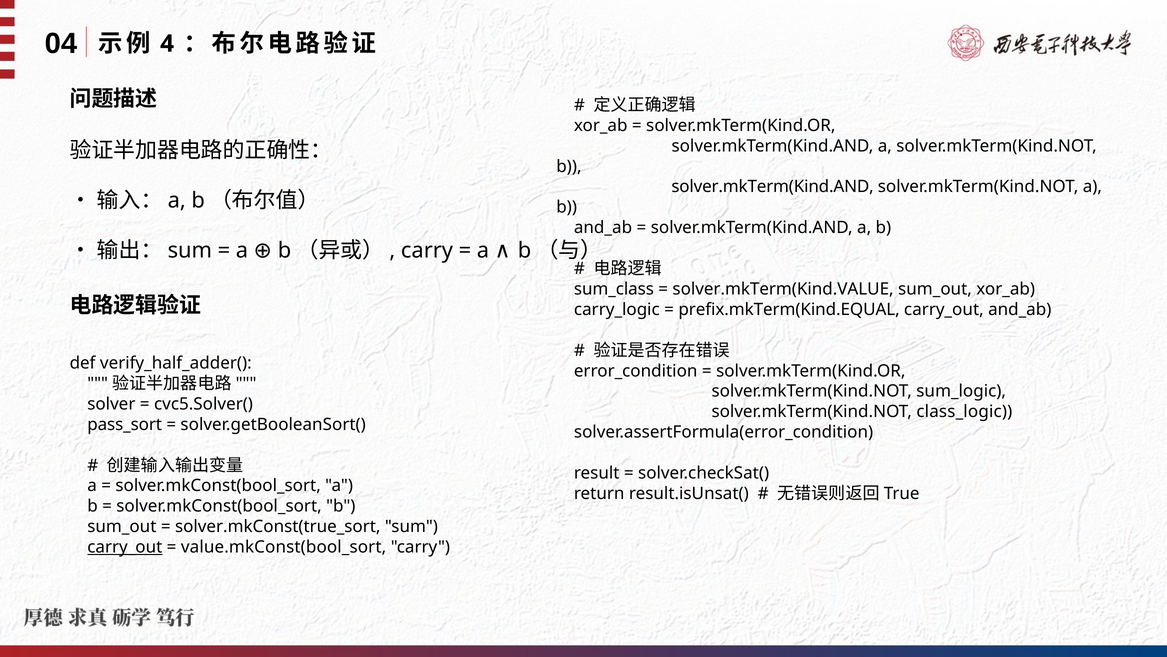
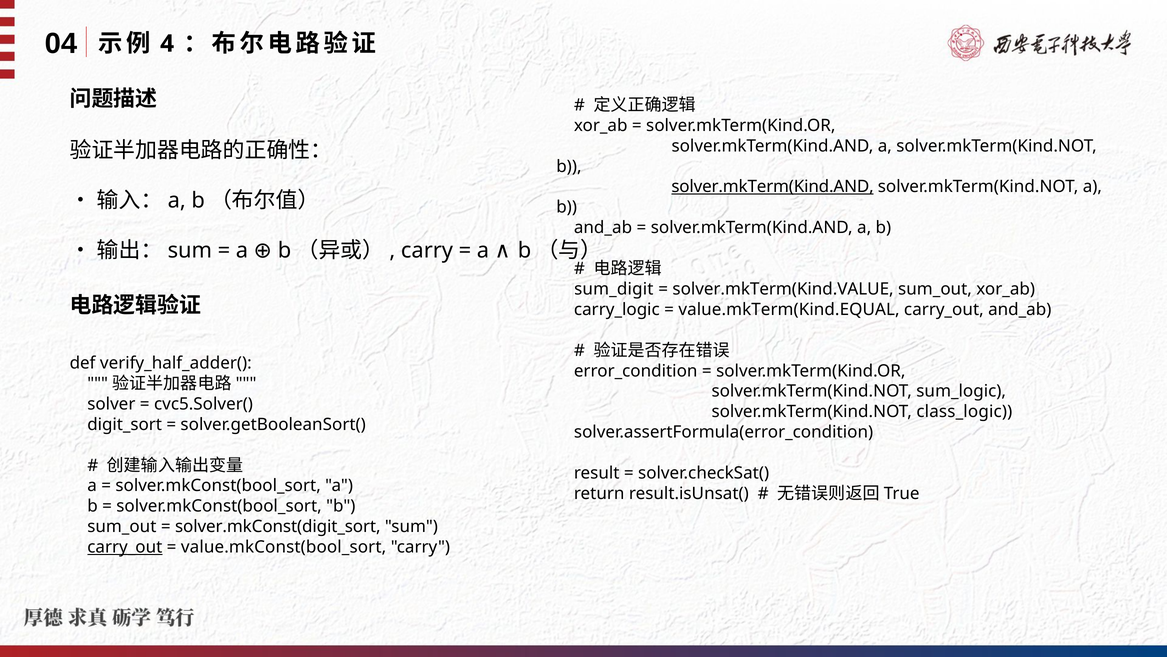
solver.mkTerm(Kind.AND at (773, 187) underline: none -> present
sum_class: sum_class -> sum_digit
prefix.mkTerm(Kind.EQUAL: prefix.mkTerm(Kind.EQUAL -> value.mkTerm(Kind.EQUAL
pass_sort: pass_sort -> digit_sort
solver.mkConst(true_sort: solver.mkConst(true_sort -> solver.mkConst(digit_sort
